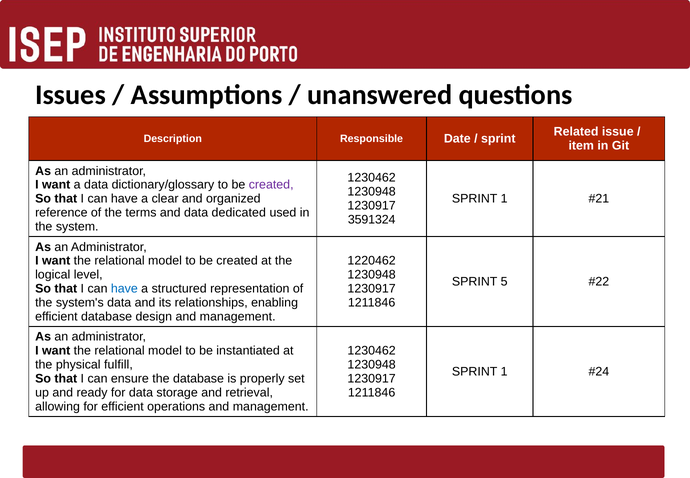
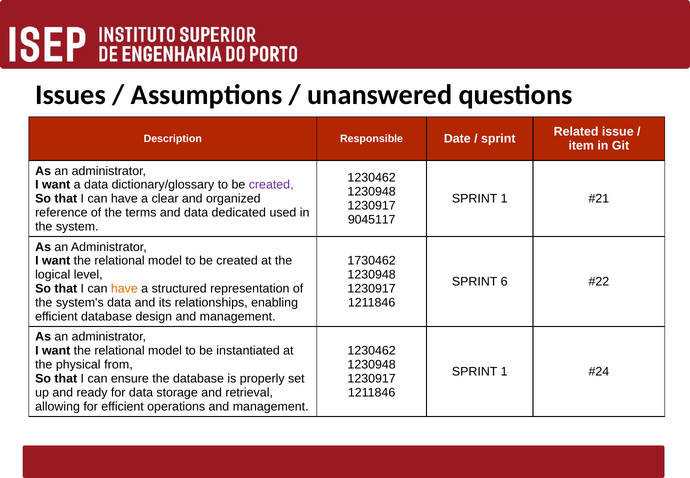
3591324: 3591324 -> 9045117
1220462: 1220462 -> 1730462
5: 5 -> 6
have at (124, 289) colour: blue -> orange
fulfill: fulfill -> from
